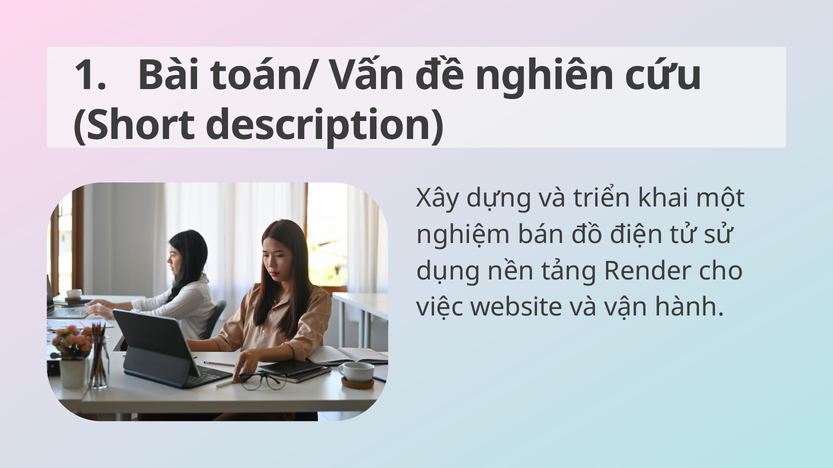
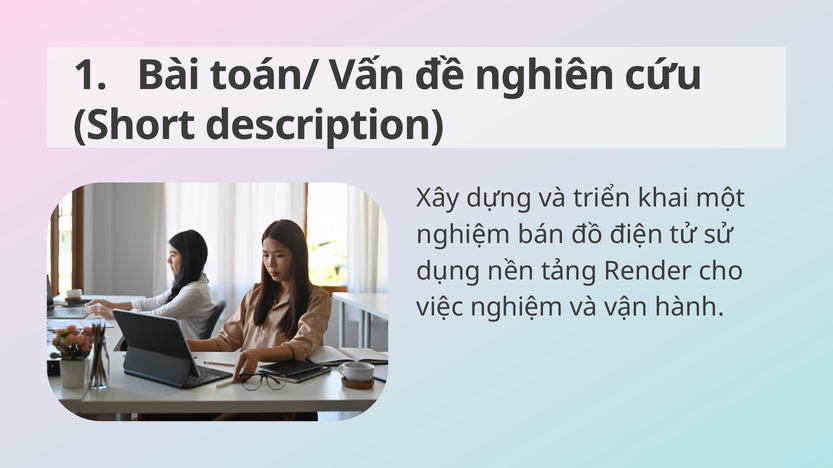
việc website: website -> nghiệm
